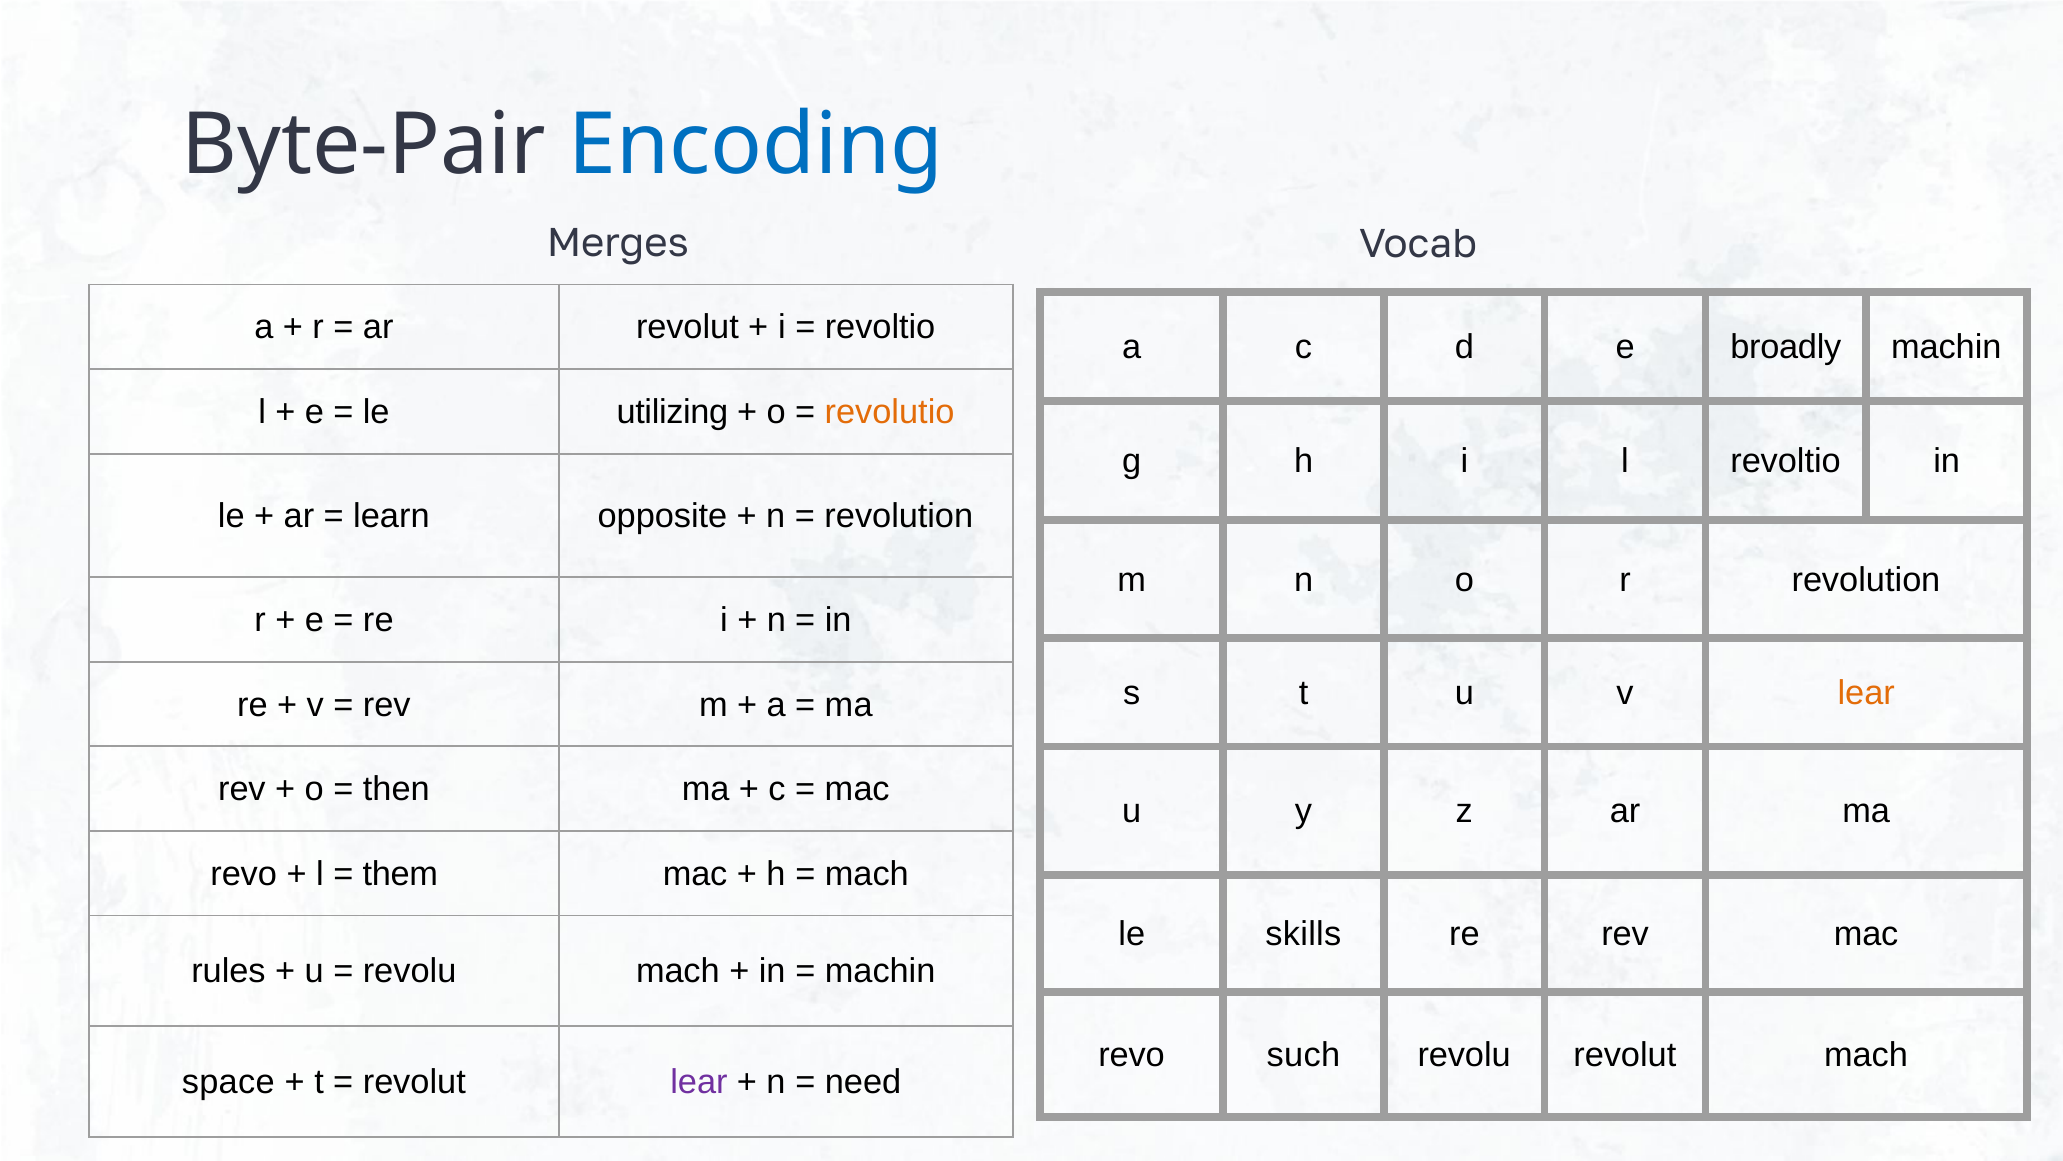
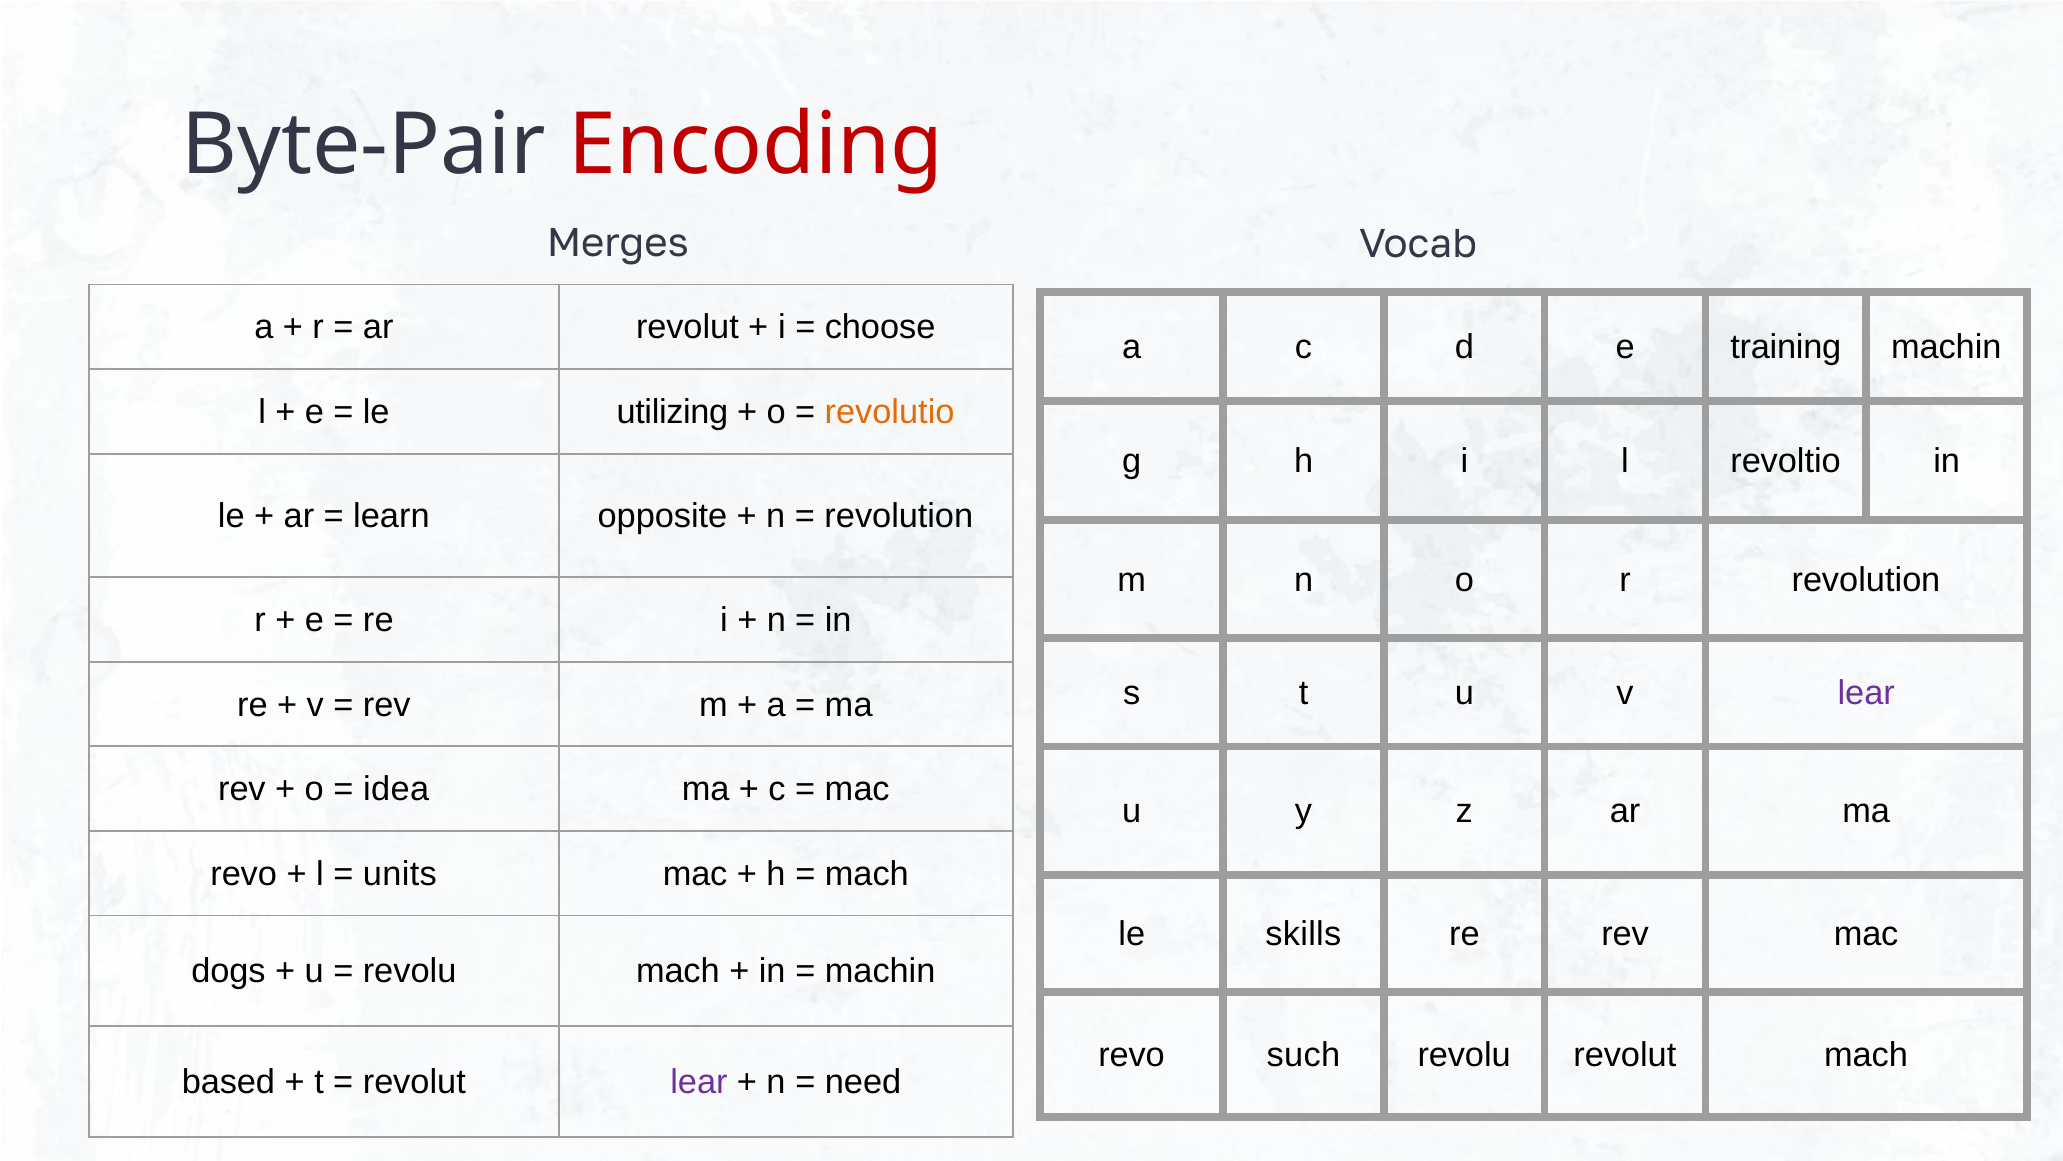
Encoding colour: blue -> red
revoltio at (880, 327): revoltio -> choose
broadly: broadly -> training
lear at (1866, 693) colour: orange -> purple
then: then -> idea
them: them -> units
rules: rules -> dogs
space: space -> based
